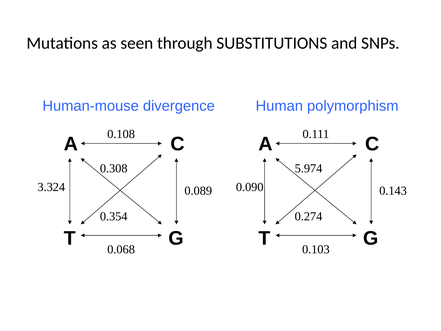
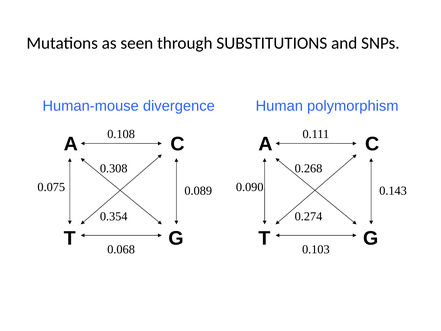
5.974: 5.974 -> 0.268
3.324: 3.324 -> 0.075
